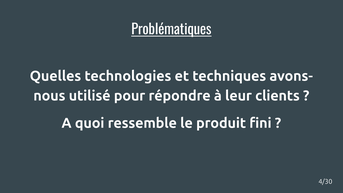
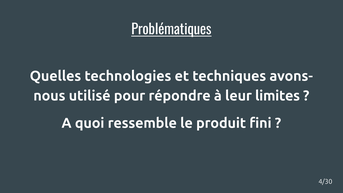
clients: clients -> limites
